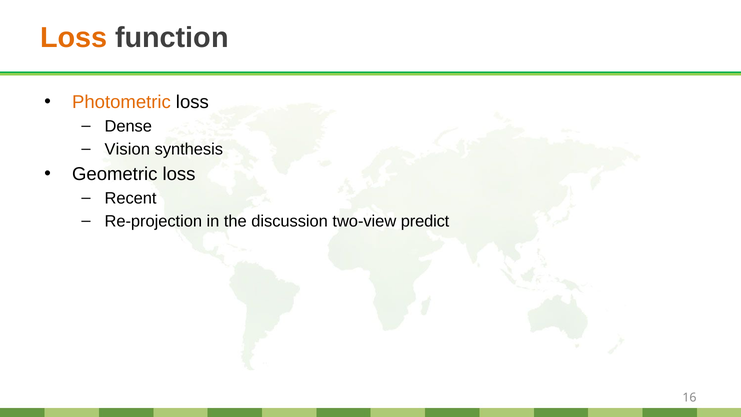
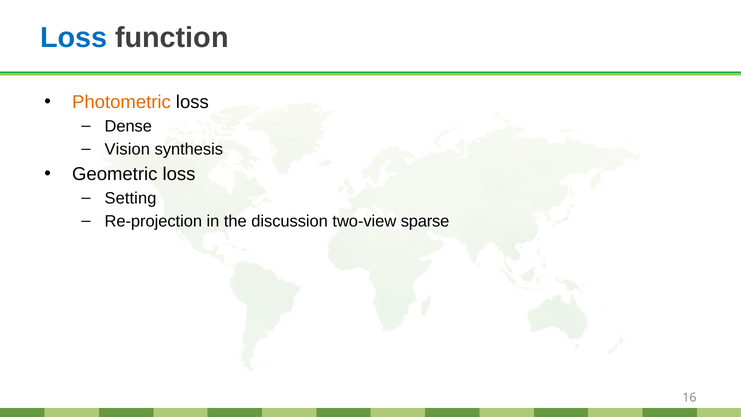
Loss at (74, 38) colour: orange -> blue
Recent: Recent -> Setting
predict: predict -> sparse
